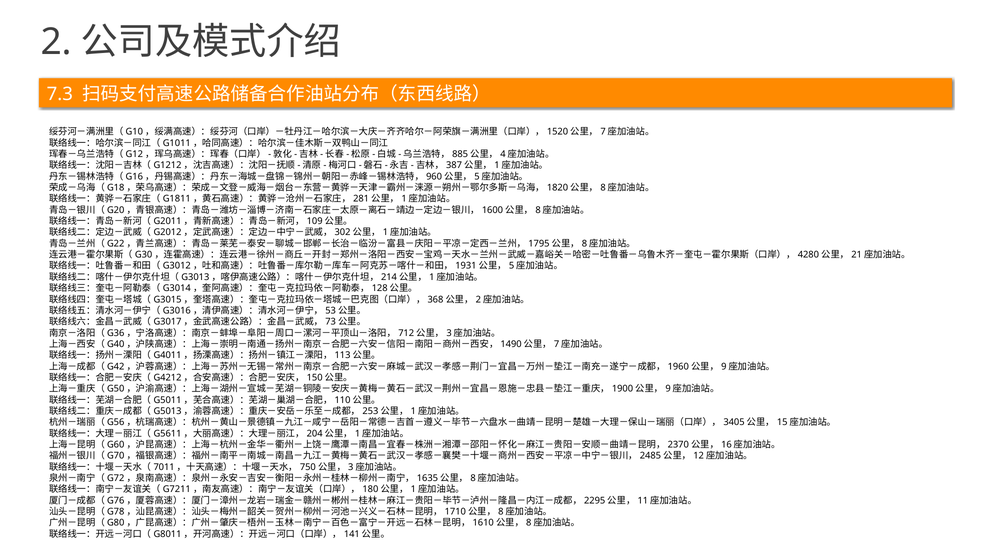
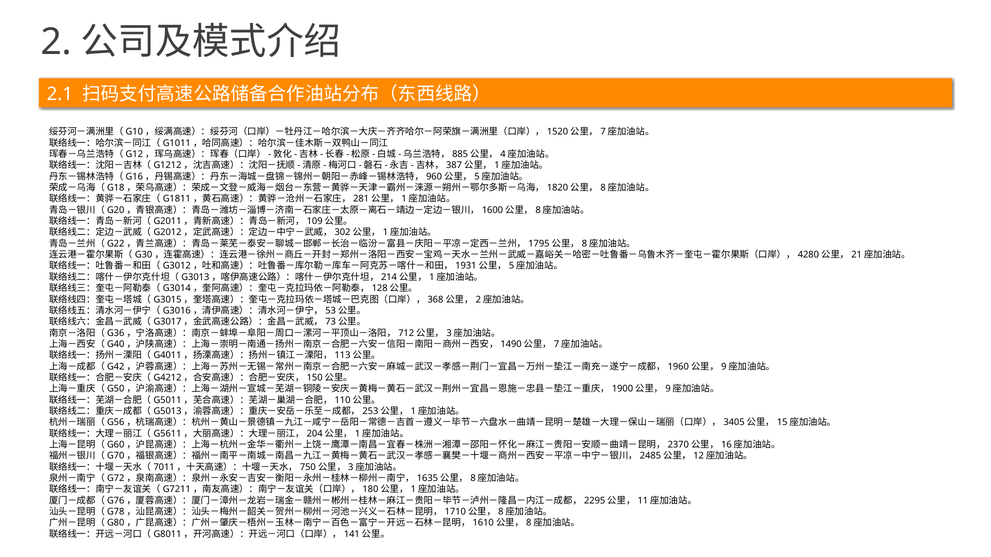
7.3: 7.3 -> 2.1
